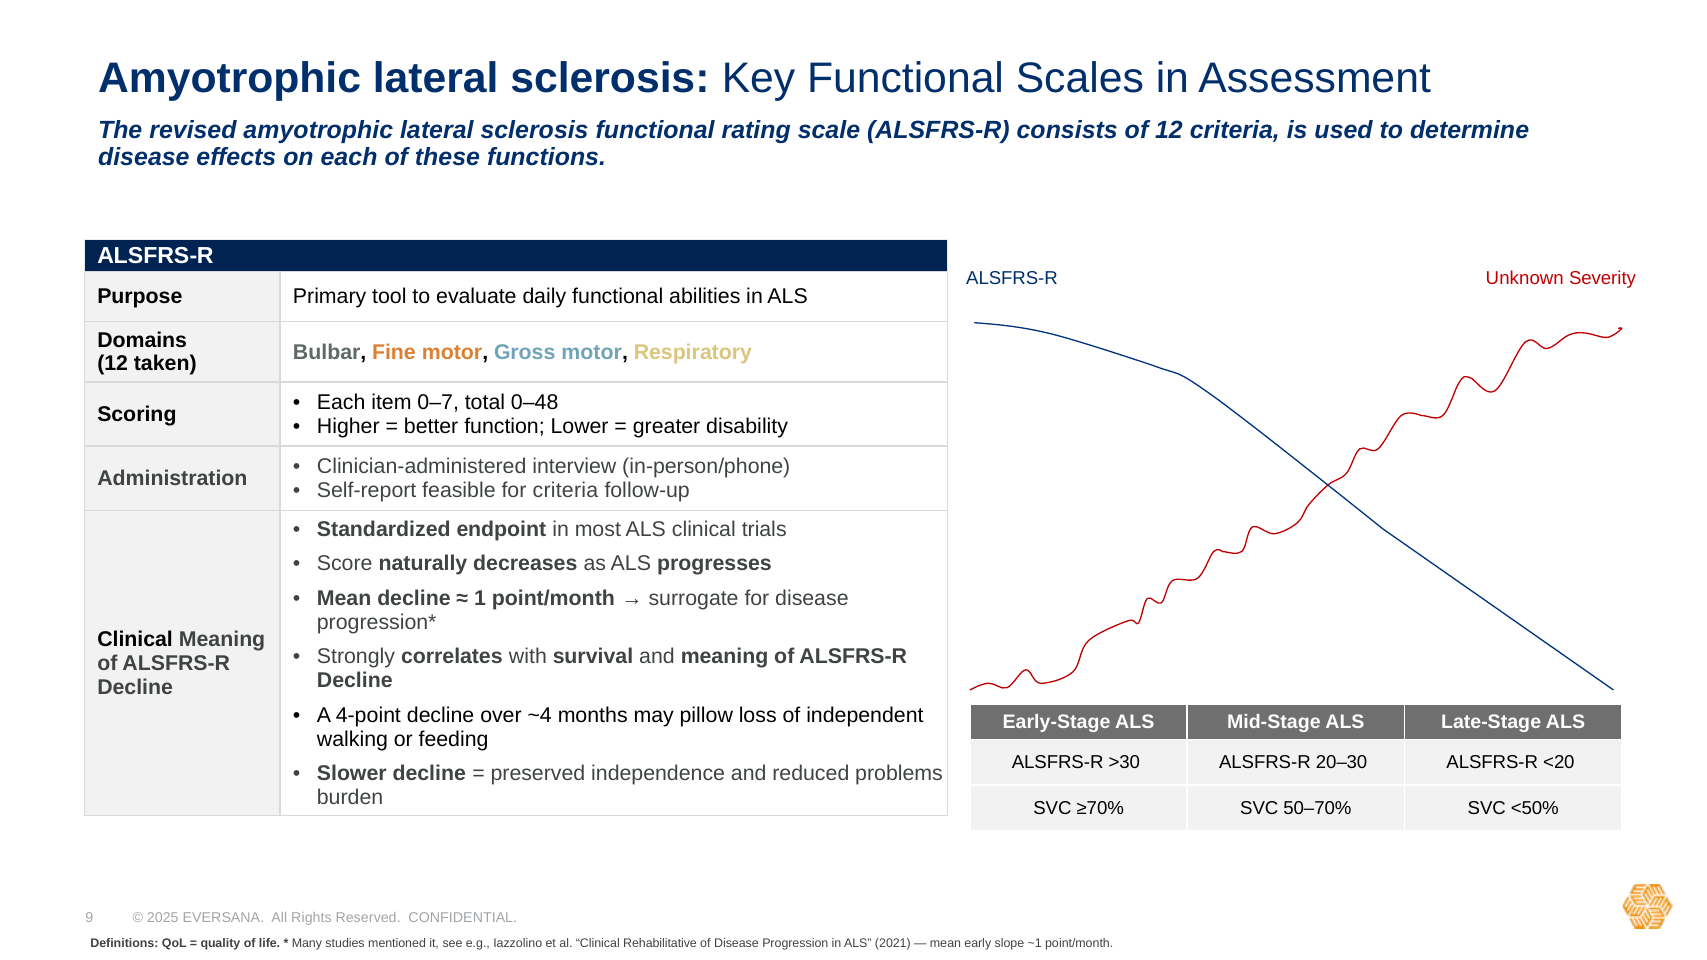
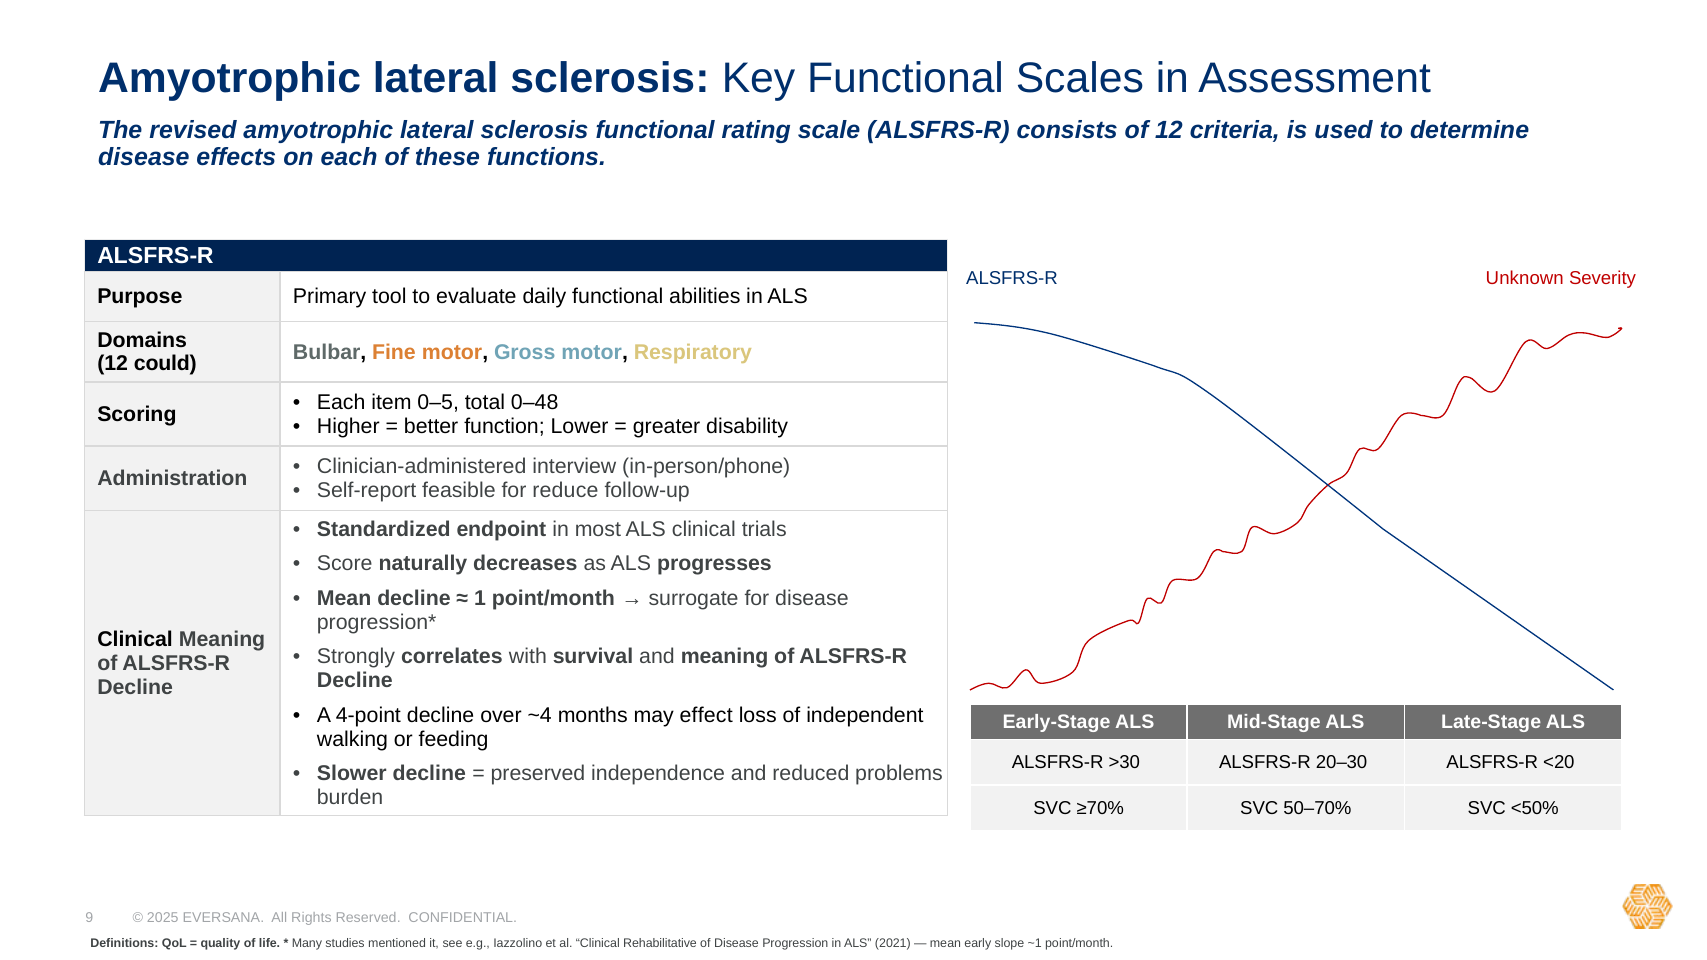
taken: taken -> could
0–7: 0–7 -> 0–5
for criteria: criteria -> reduce
pillow: pillow -> effect
